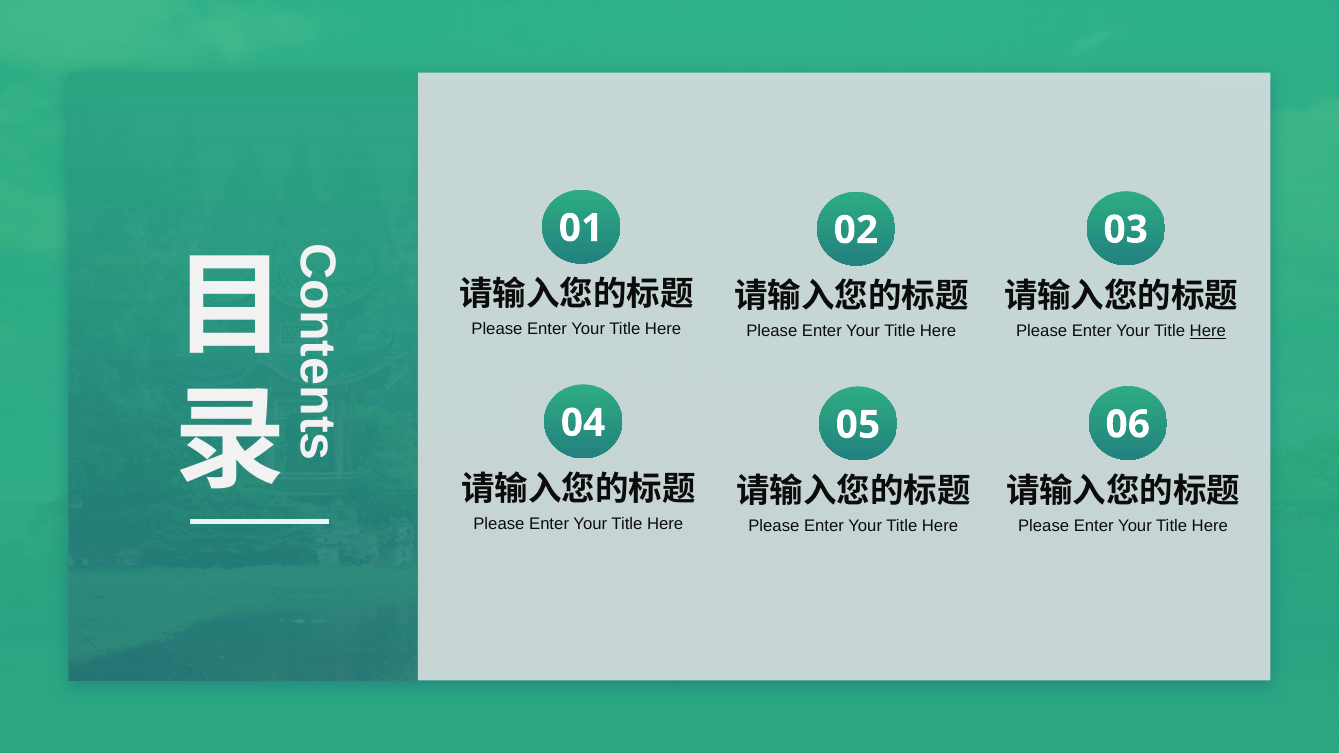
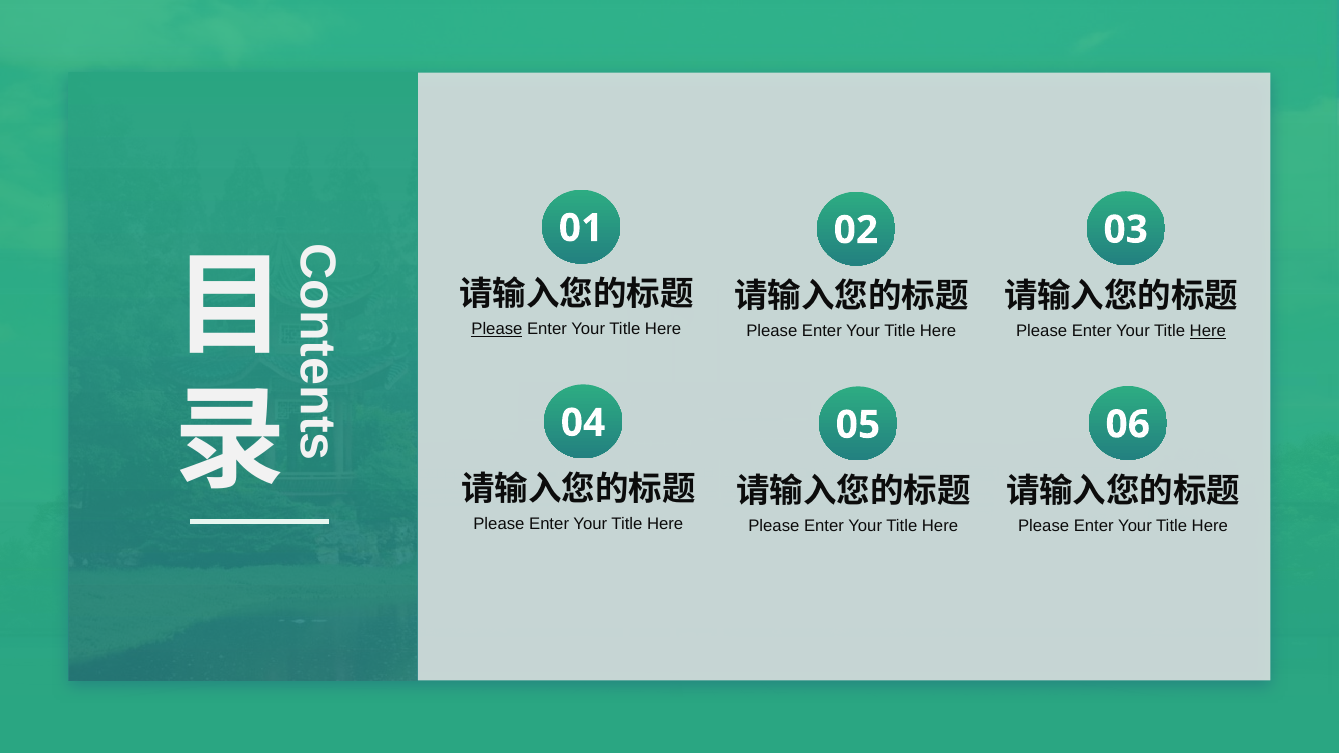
Please at (497, 329) underline: none -> present
